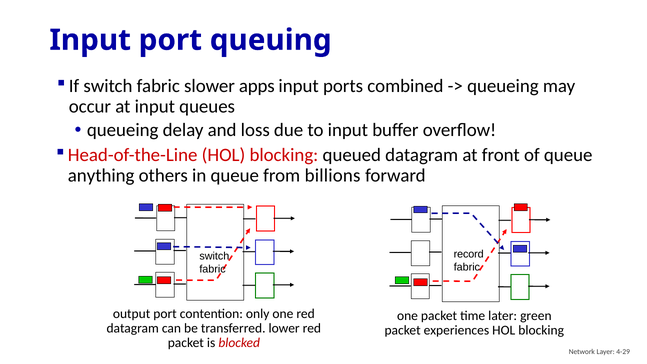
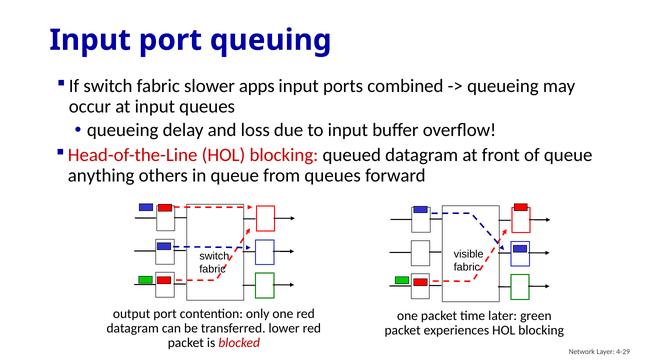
from billions: billions -> queues
record: record -> visible
